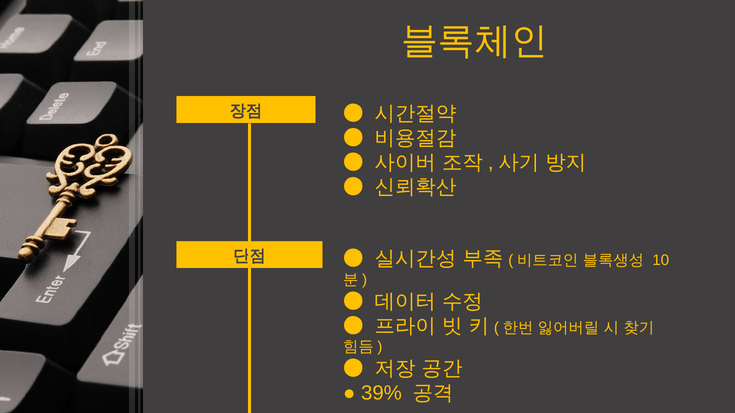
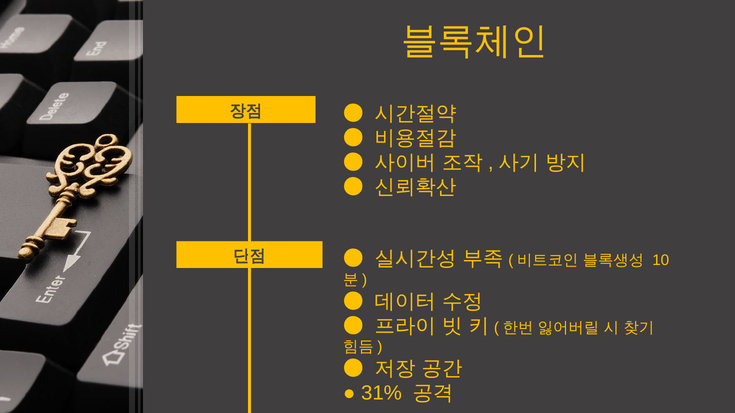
39%: 39% -> 31%
